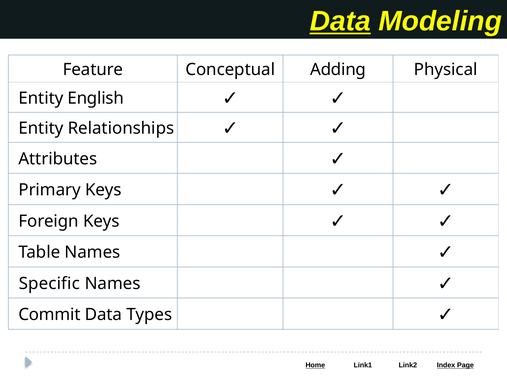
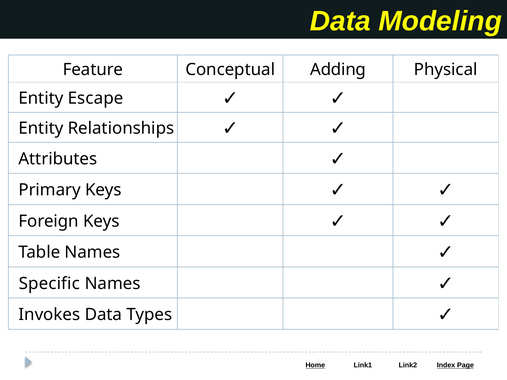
Data at (340, 21) underline: present -> none
English: English -> Escape
Commit: Commit -> Invokes
